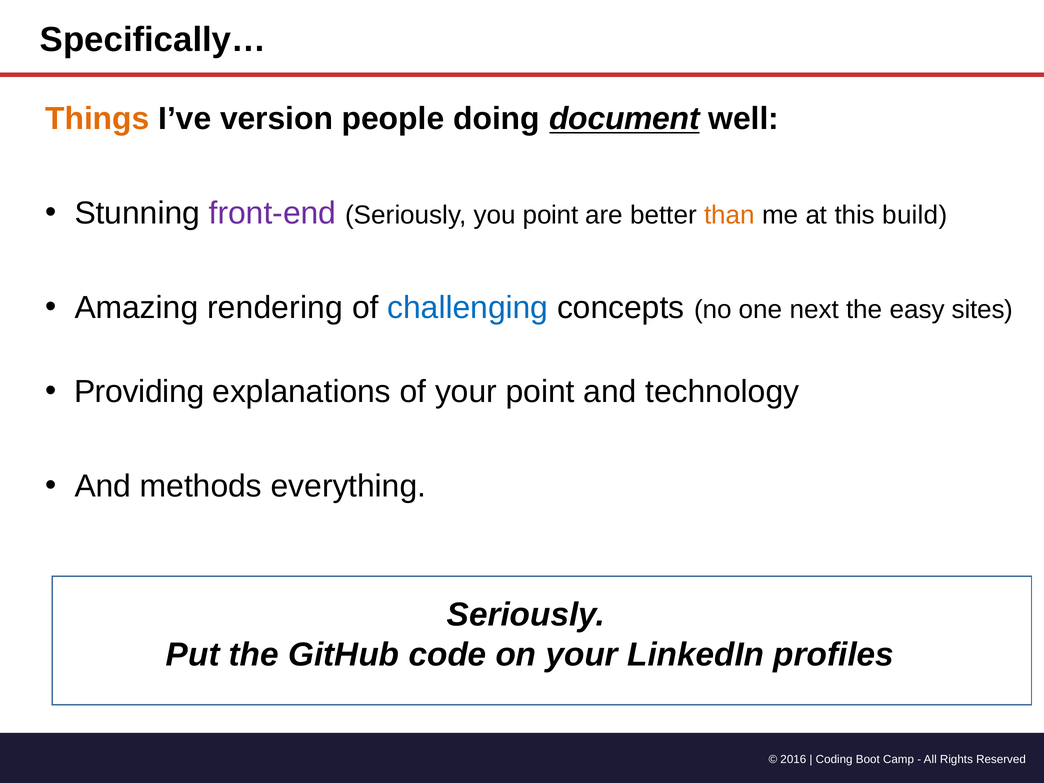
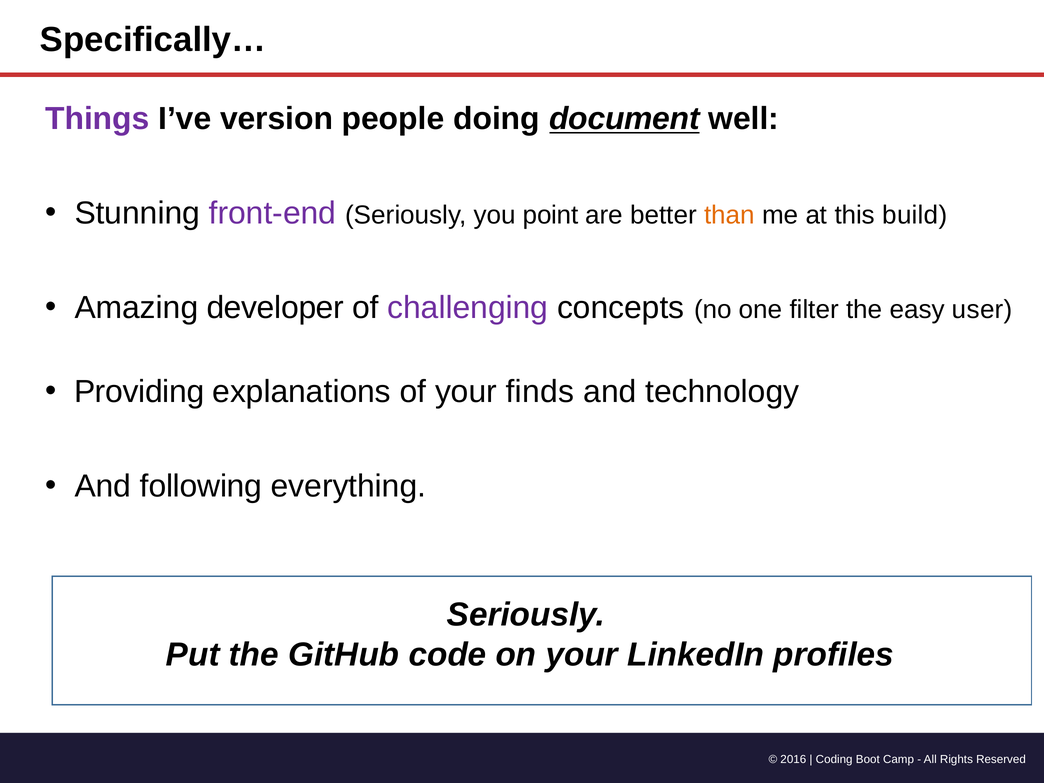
Things colour: orange -> purple
rendering: rendering -> developer
challenging colour: blue -> purple
next: next -> filter
sites: sites -> user
your point: point -> finds
methods: methods -> following
